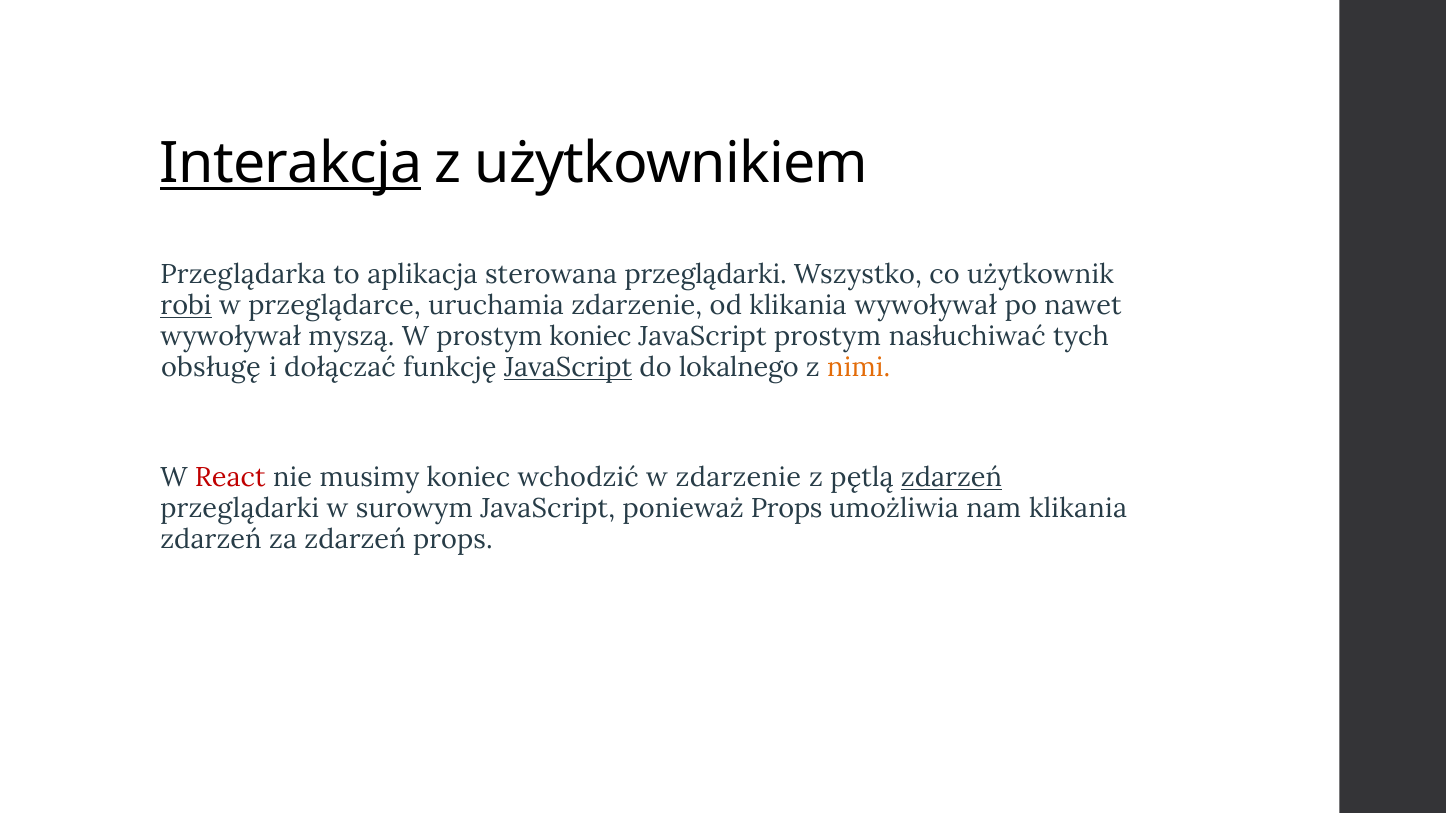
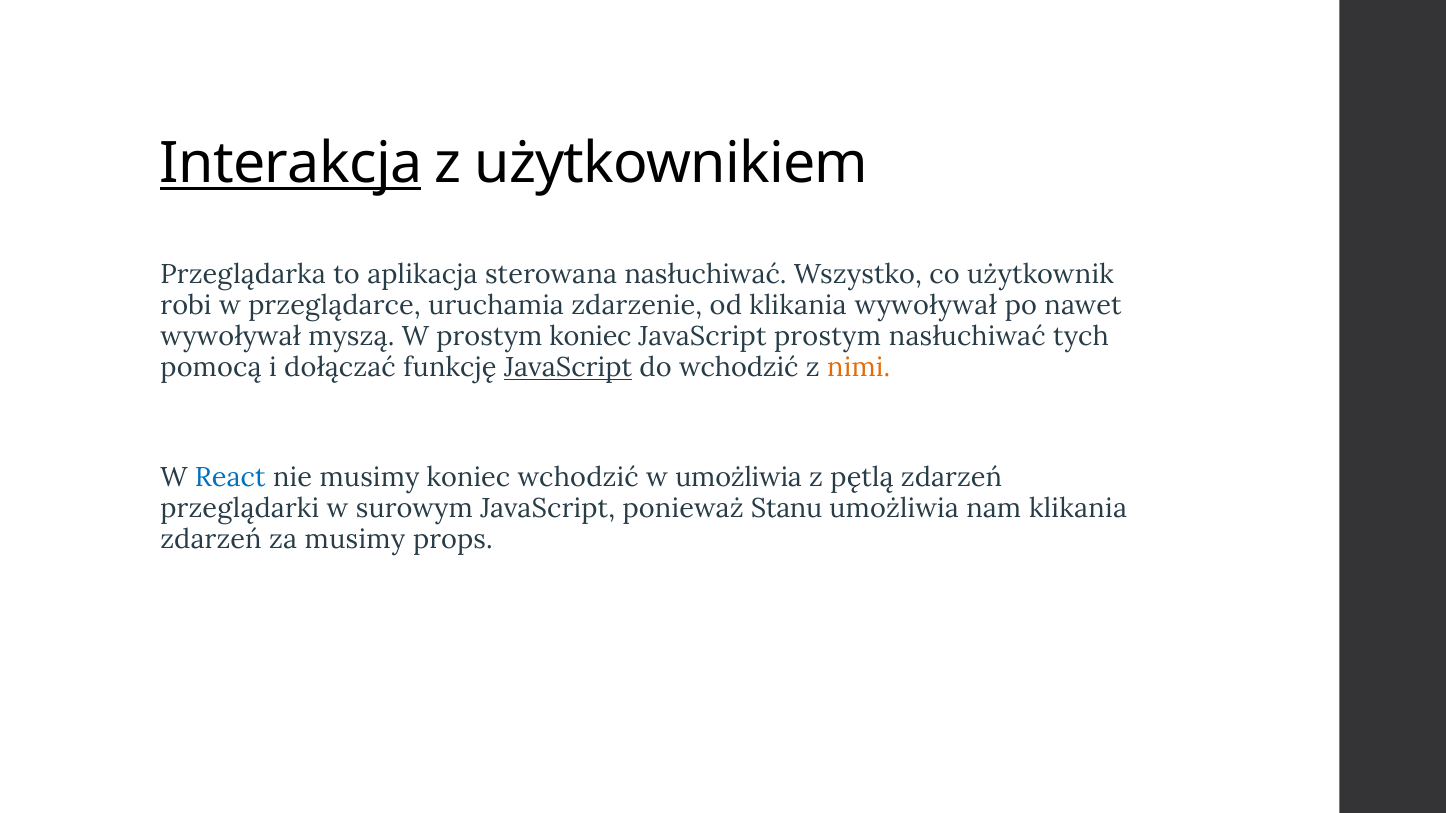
sterowana przeglądarki: przeglądarki -> nasłuchiwać
robi underline: present -> none
obsługę: obsługę -> pomocą
do lokalnego: lokalnego -> wchodzić
React colour: red -> blue
w zdarzenie: zdarzenie -> umożliwia
zdarzeń at (952, 478) underline: present -> none
ponieważ Props: Props -> Stanu
za zdarzeń: zdarzeń -> musimy
